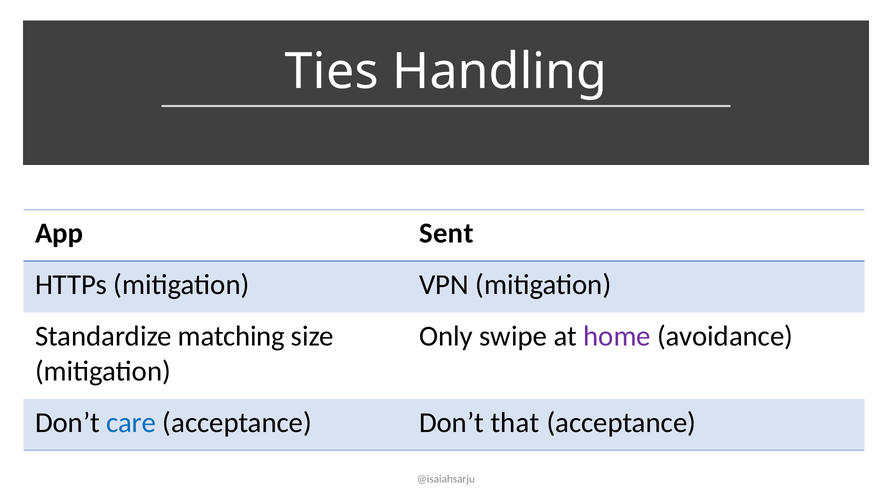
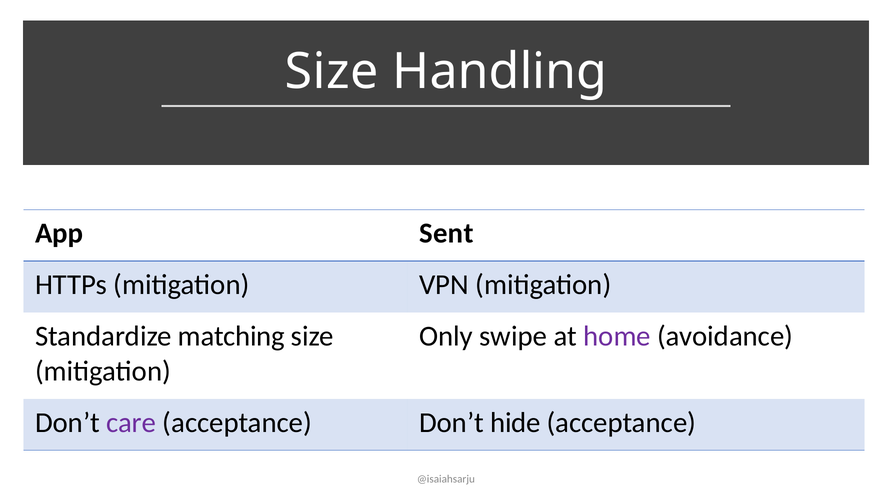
Ties at (332, 71): Ties -> Size
care colour: blue -> purple
that: that -> hide
